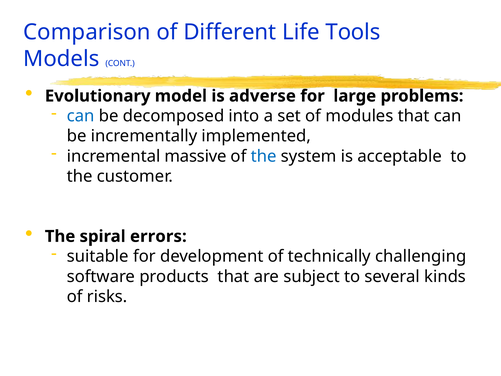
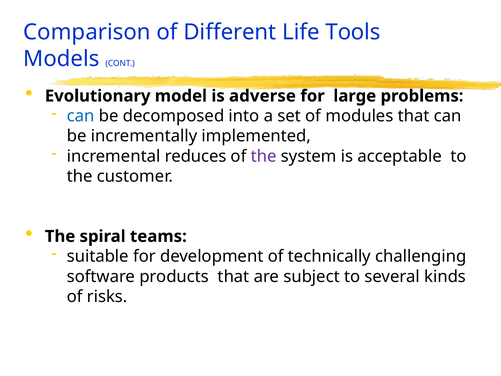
massive: massive -> reduces
the at (264, 156) colour: blue -> purple
errors: errors -> teams
